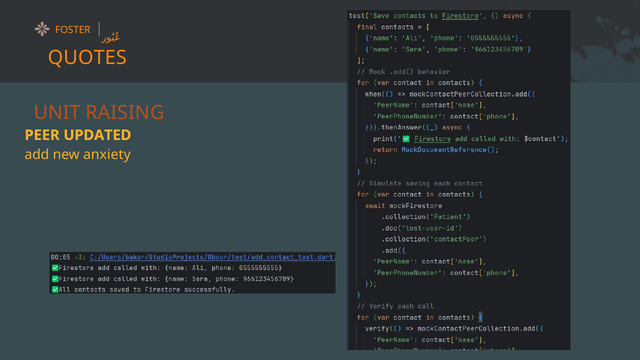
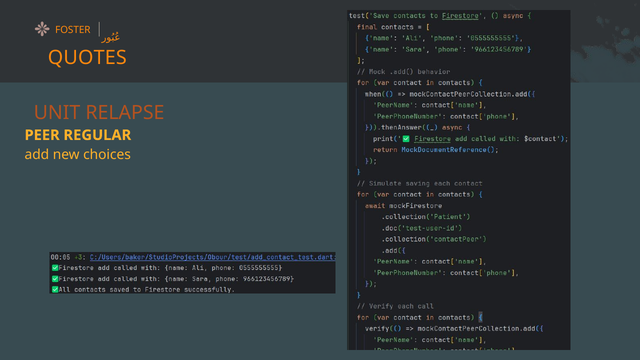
RAISING: RAISING -> RELAPSE
UPDATED: UPDATED -> REGULAR
anxiety: anxiety -> choices
